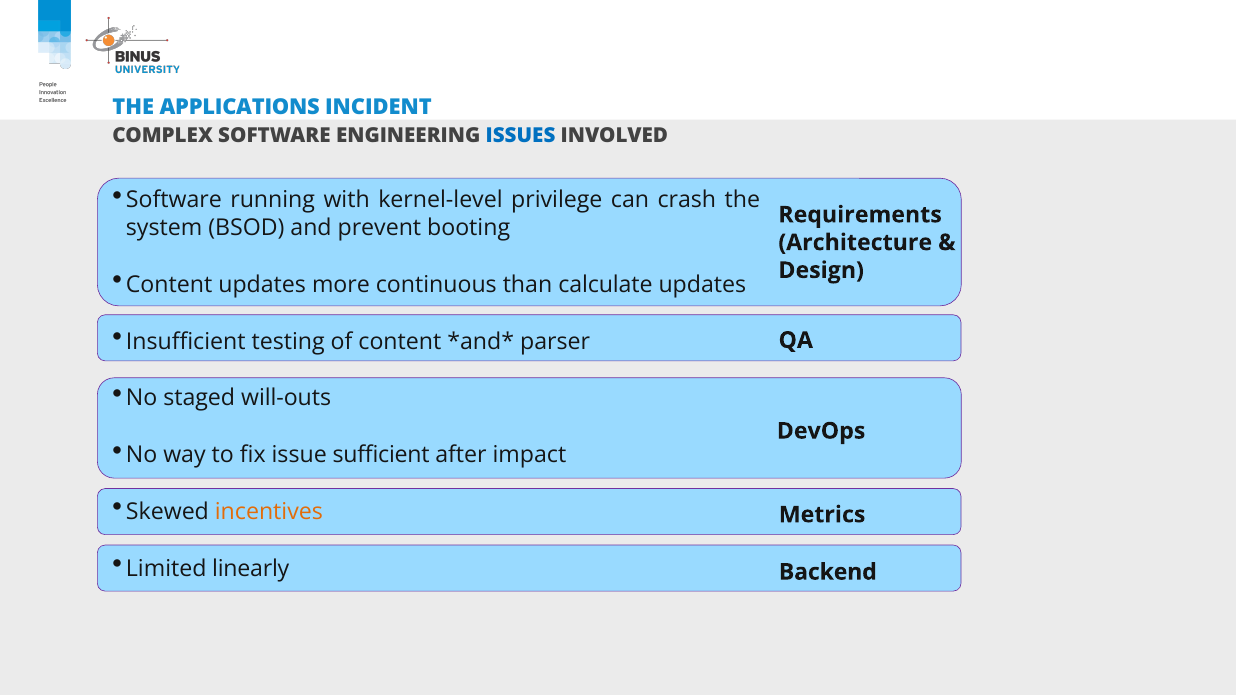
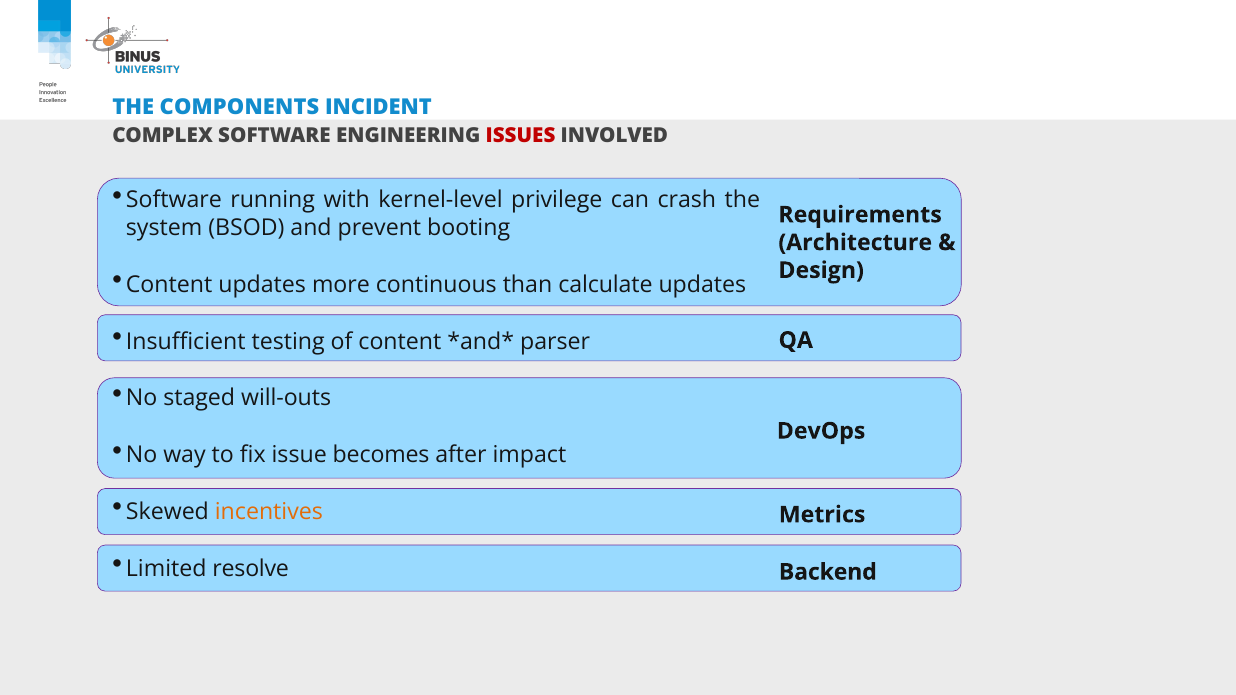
APPLICATIONS: APPLICATIONS -> COMPONENTS
ISSUES colour: blue -> red
sufficient: sufficient -> becomes
linearly: linearly -> resolve
